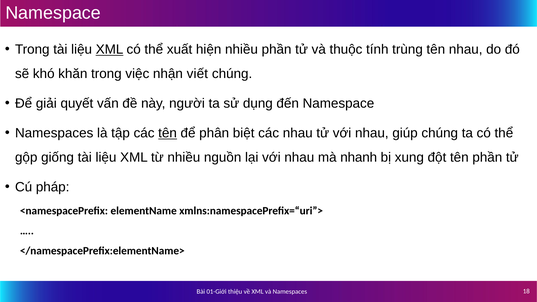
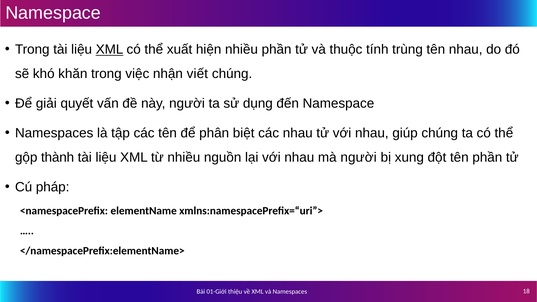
tên at (168, 133) underline: present -> none
giống: giống -> thành
mà nhanh: nhanh -> người
